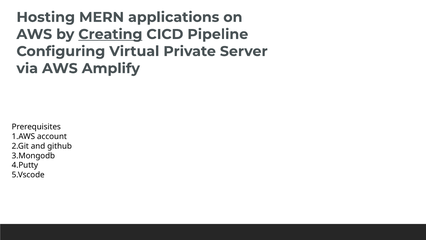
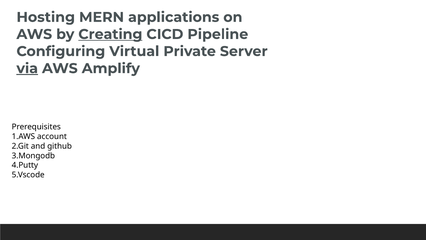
via underline: none -> present
